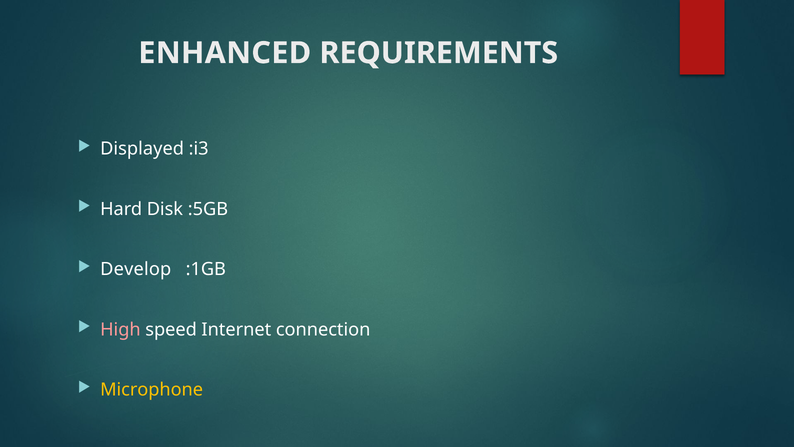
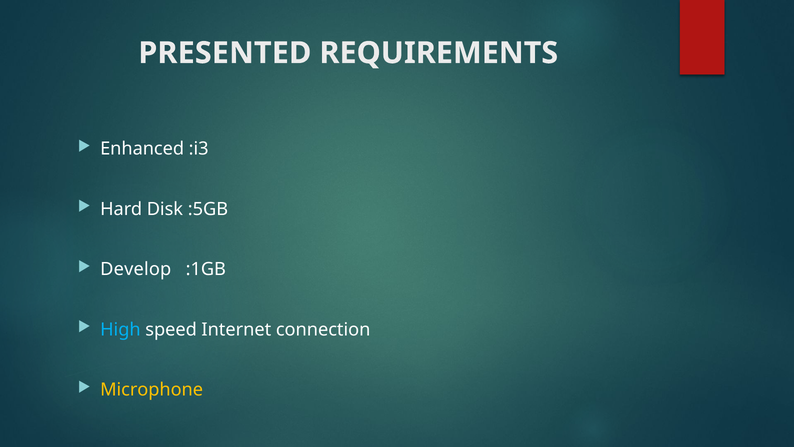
ENHANCED: ENHANCED -> PRESENTED
Displayed: Displayed -> Enhanced
High colour: pink -> light blue
